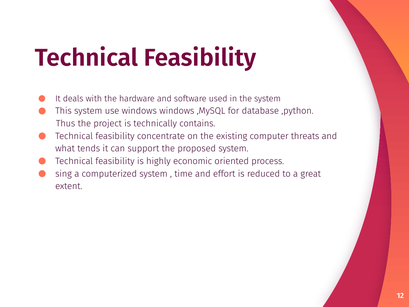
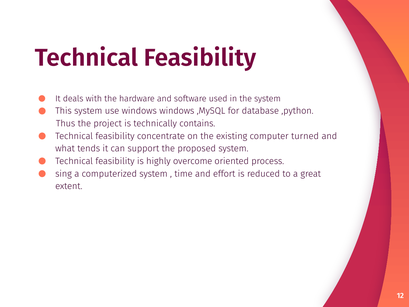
threats: threats -> turned
economic: economic -> overcome
